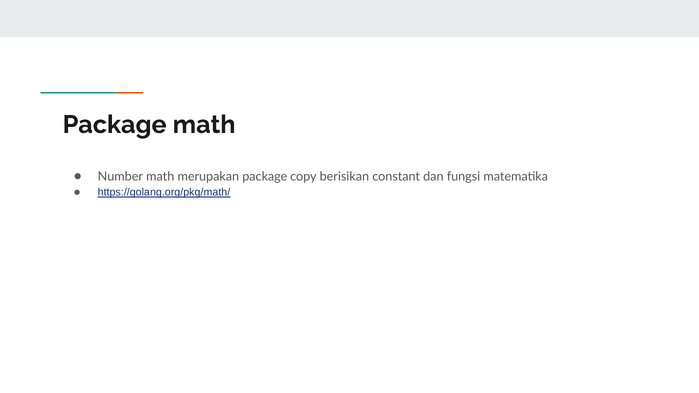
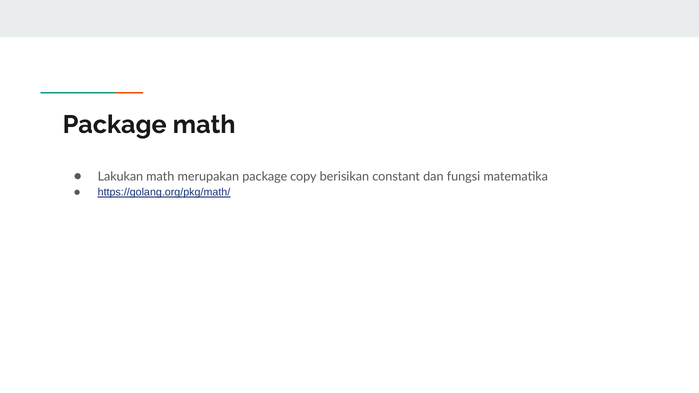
Number: Number -> Lakukan
